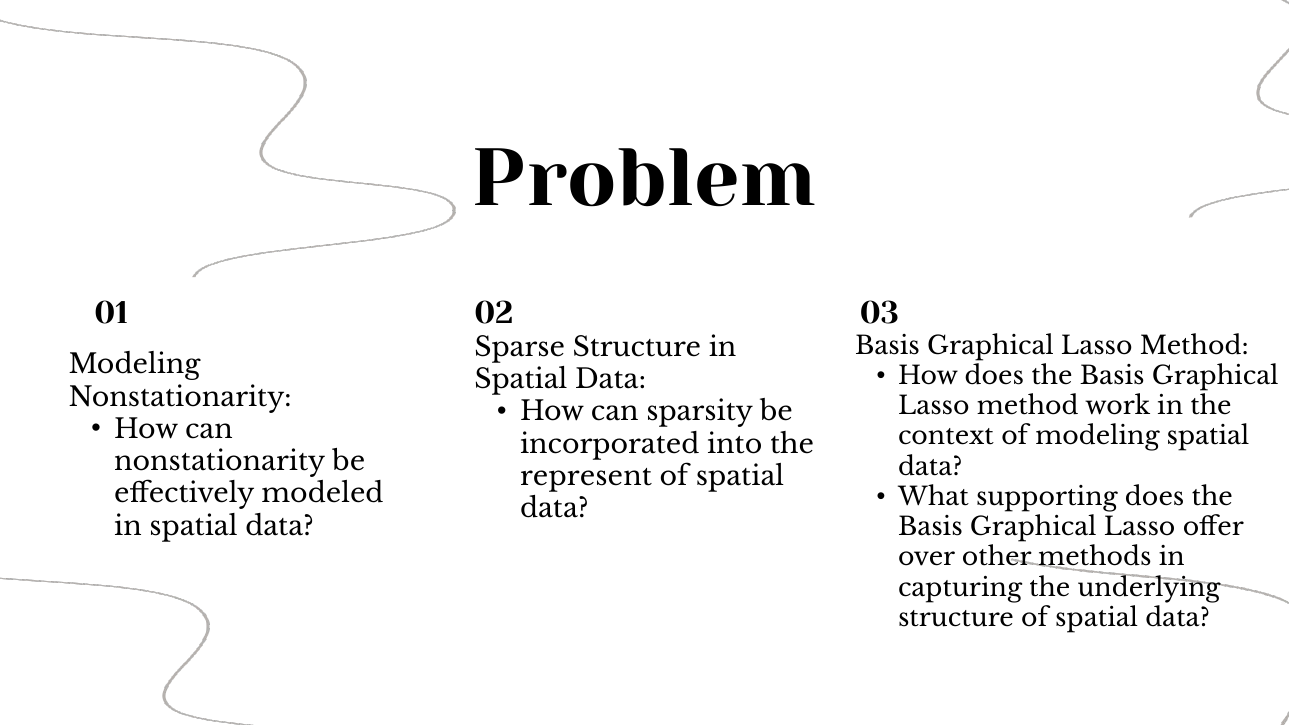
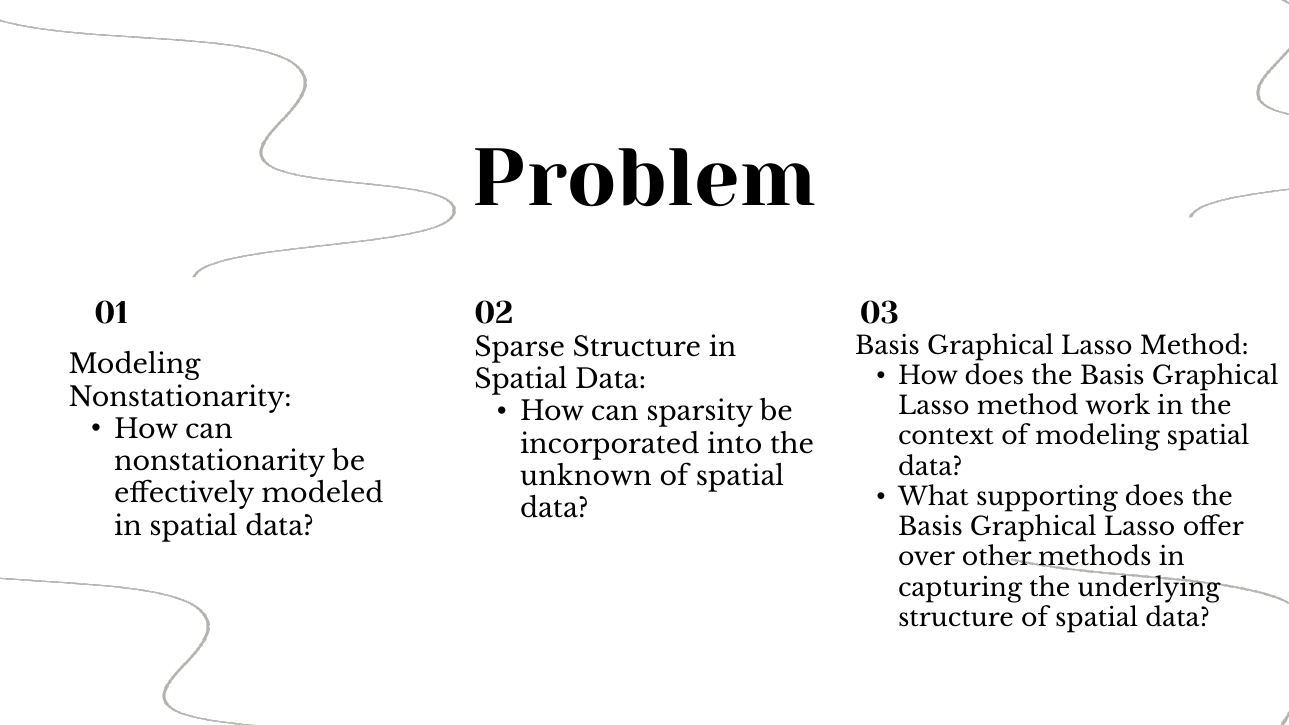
represent: represent -> unknown
